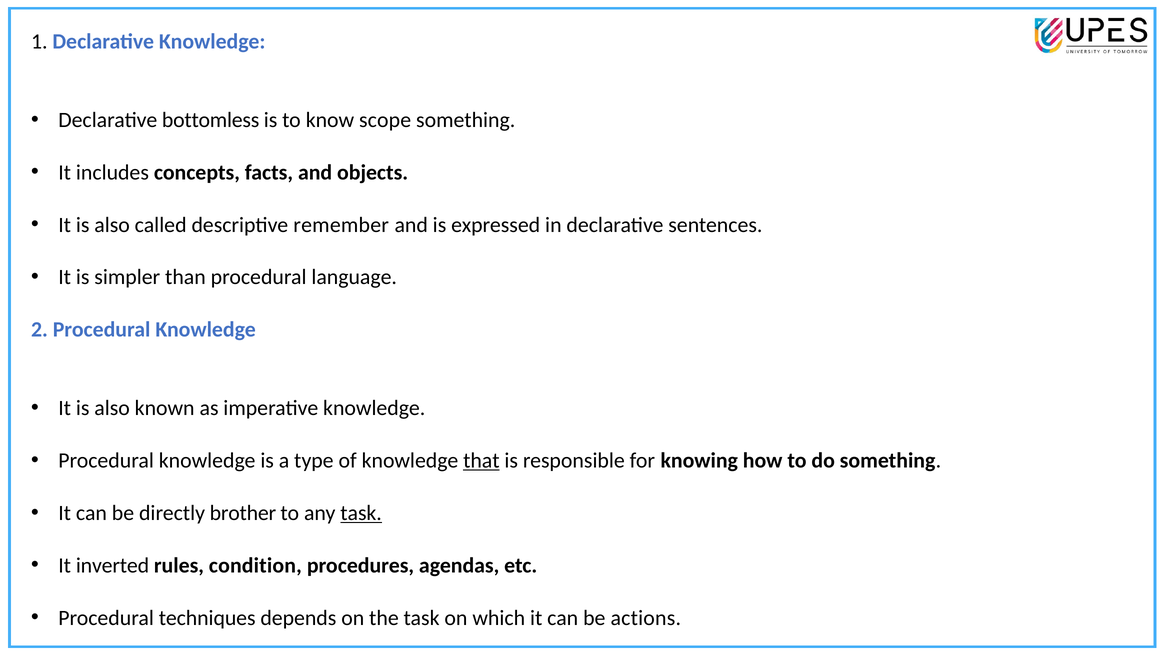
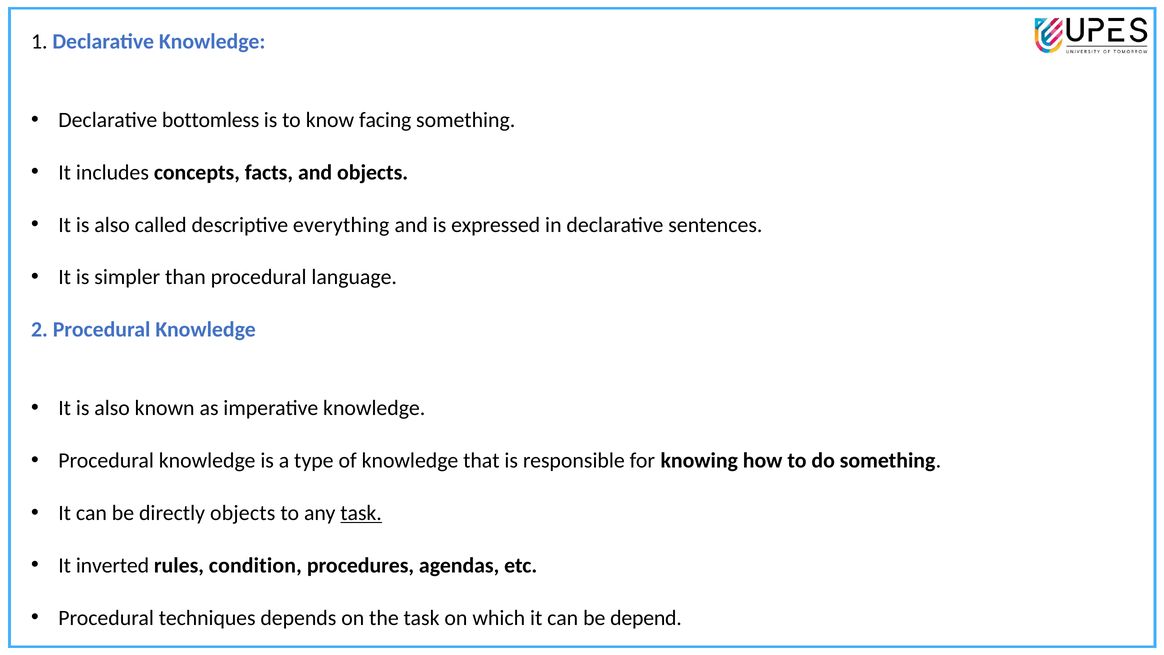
scope: scope -> facing
remember: remember -> everything
that underline: present -> none
directly brother: brother -> objects
actions: actions -> depend
